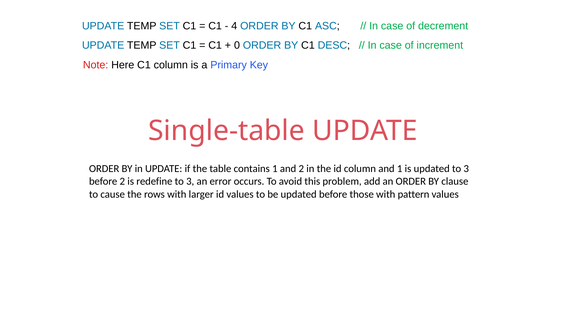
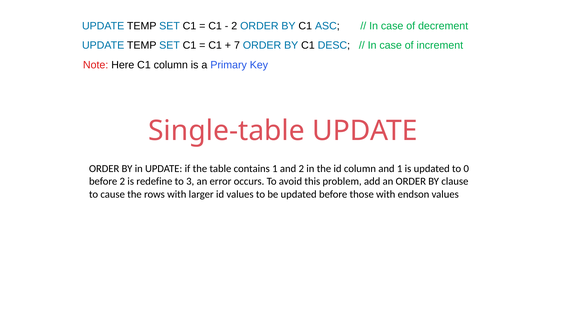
4 at (234, 26): 4 -> 2
0: 0 -> 7
updated to 3: 3 -> 0
pattern: pattern -> endson
